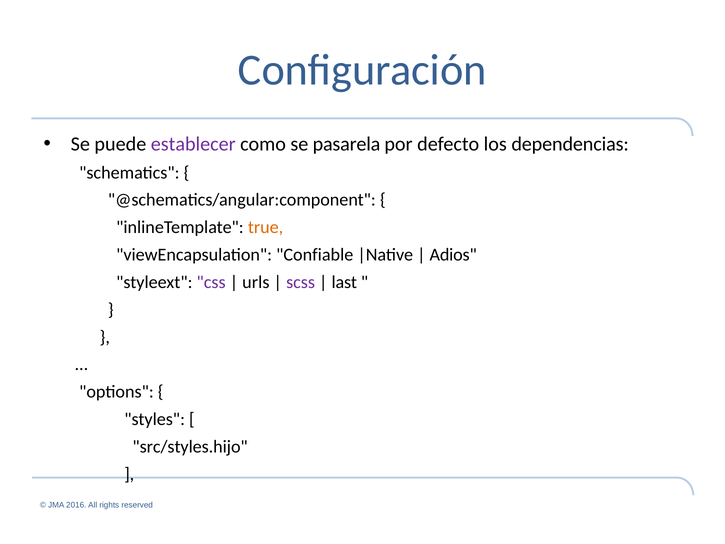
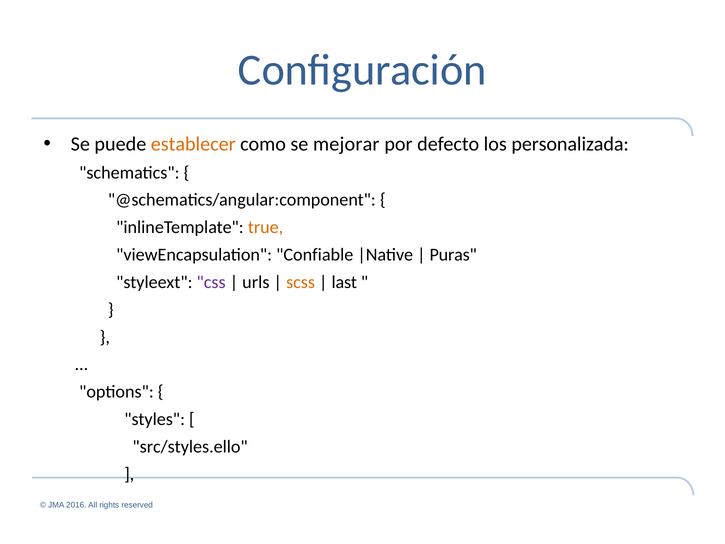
establecer colour: purple -> orange
pasarela: pasarela -> mejorar
dependencias: dependencias -> personalizada
Adios: Adios -> Puras
scss colour: purple -> orange
src/styles.hijo: src/styles.hijo -> src/styles.ello
